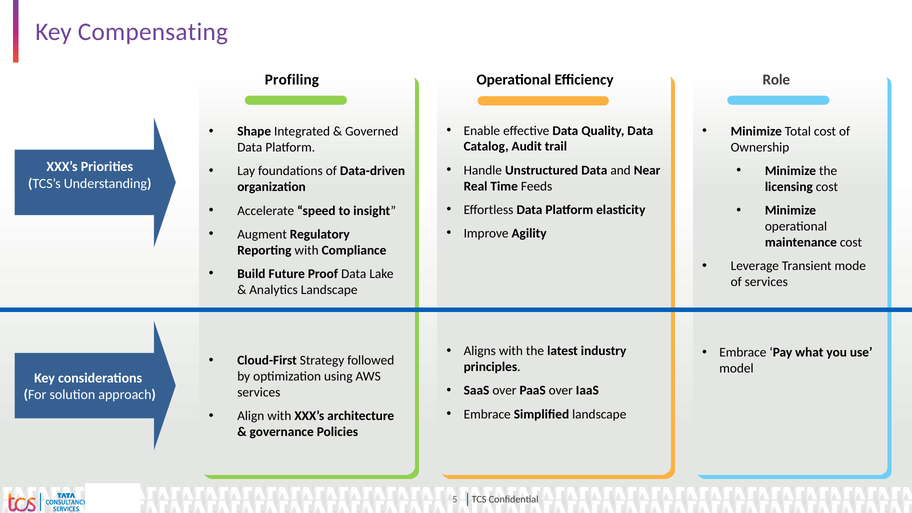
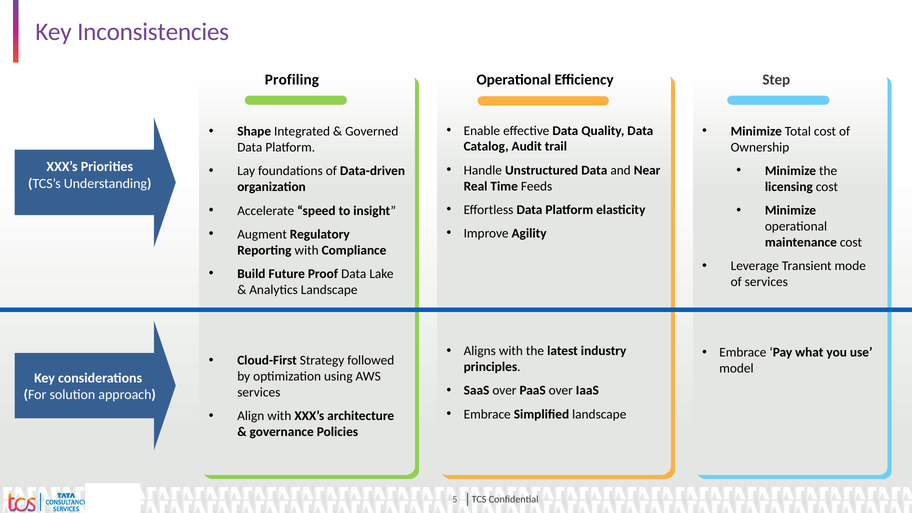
Compensating: Compensating -> Inconsistencies
Role: Role -> Step
